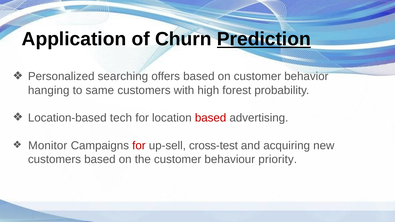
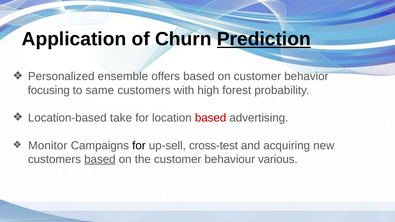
searching: searching -> ensemble
hanging: hanging -> focusing
tech: tech -> take
for at (139, 146) colour: red -> black
based at (100, 159) underline: none -> present
priority: priority -> various
